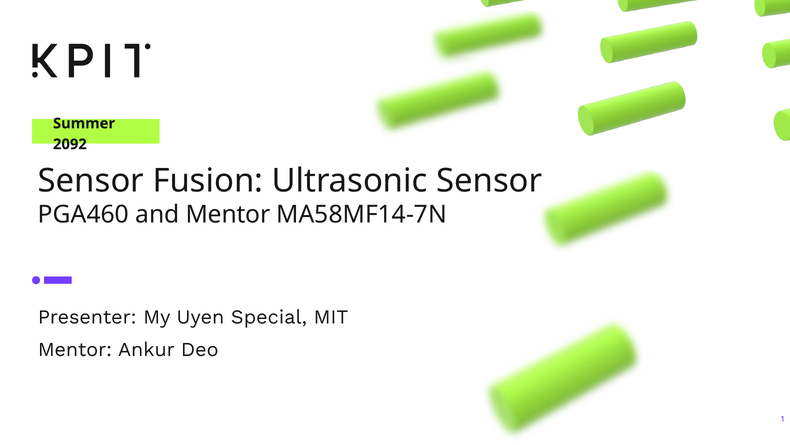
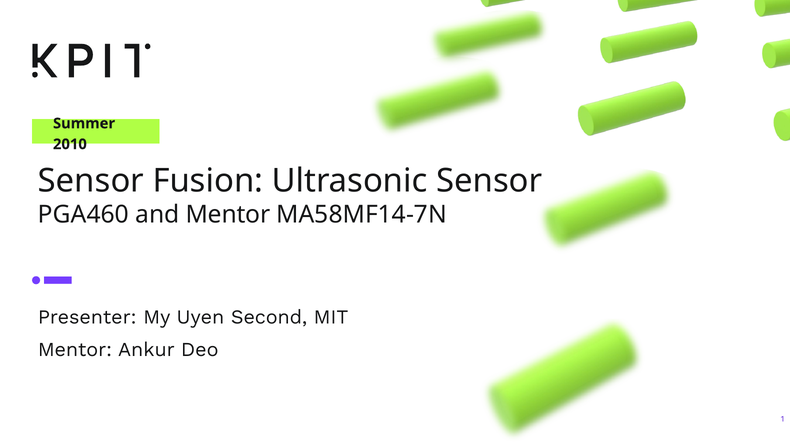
2092: 2092 -> 2010
Special: Special -> Second
